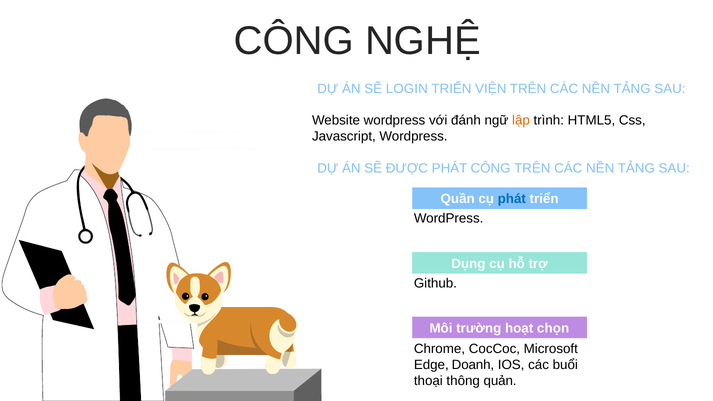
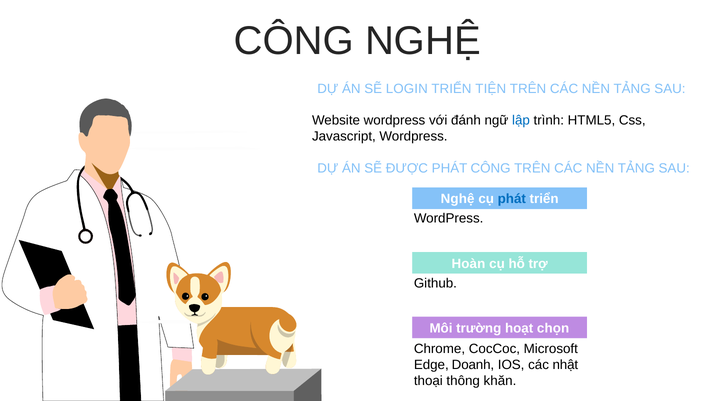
VIỆN: VIỆN -> TIỆN
lập colour: orange -> blue
Quần at (458, 199): Quần -> Nghệ
Dụng: Dụng -> Hoàn
buổi: buổi -> nhật
quản: quản -> khăn
